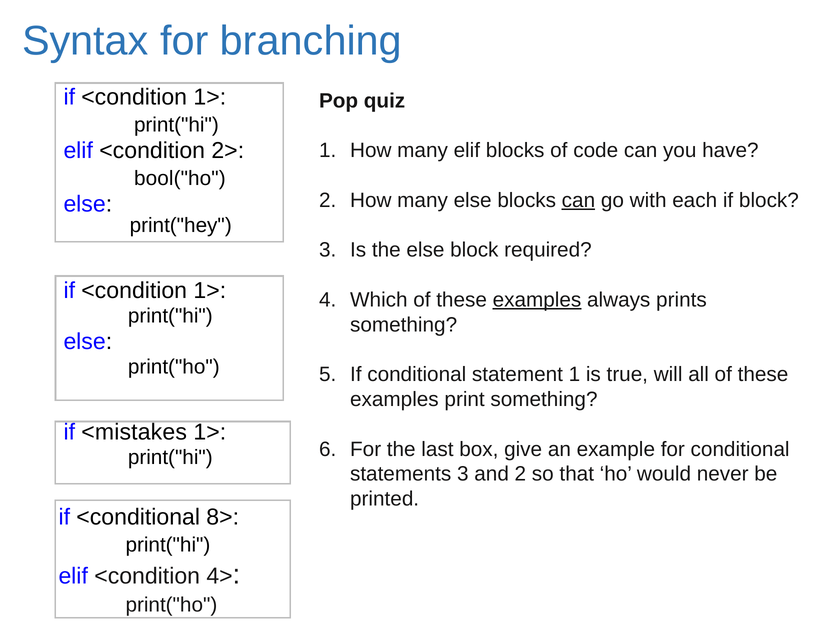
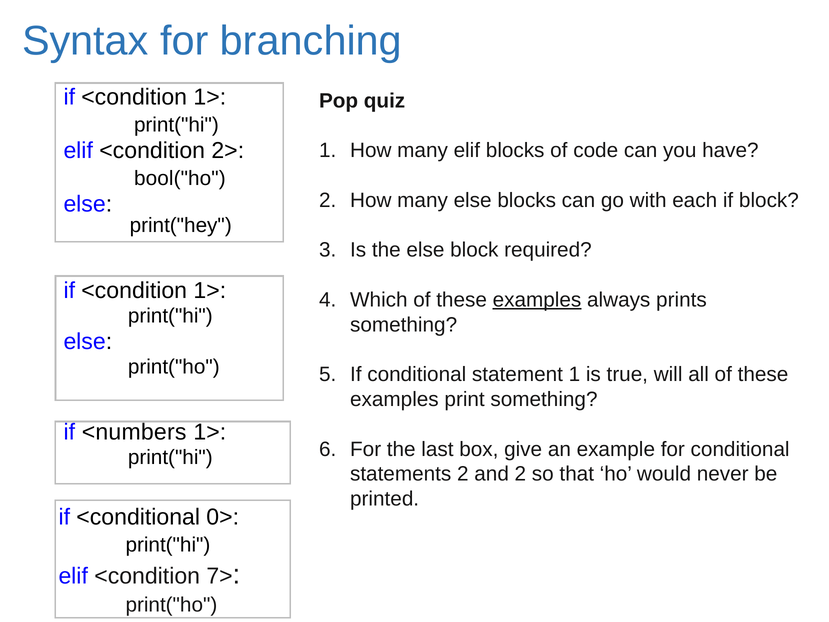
can at (578, 200) underline: present -> none
<mistakes: <mistakes -> <numbers
statements 3: 3 -> 2
8>: 8> -> 0>
4>: 4> -> 7>
